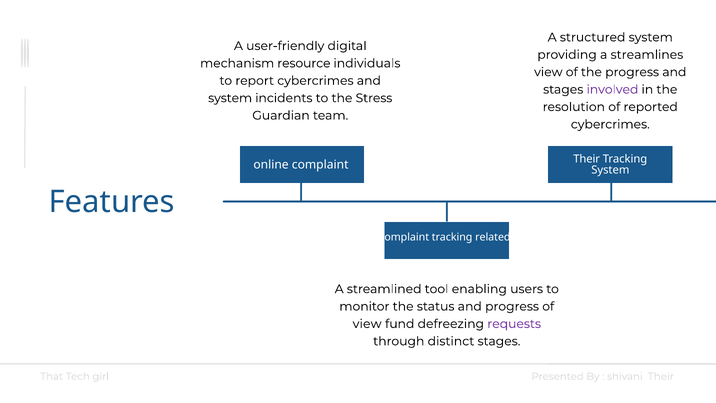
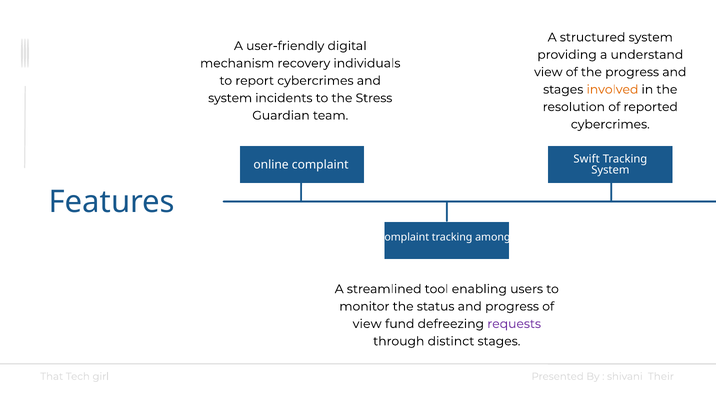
streamlines: streamlines -> understand
resource: resource -> recovery
involved colour: purple -> orange
complaint Their: Their -> Swift
related: related -> among
